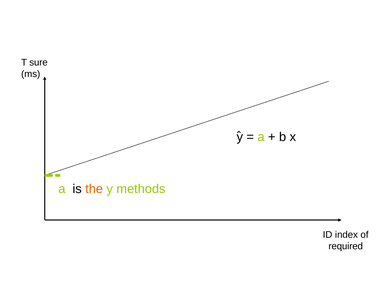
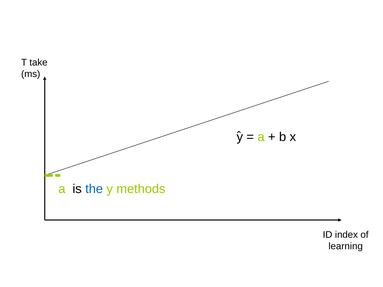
sure: sure -> take
the colour: orange -> blue
required: required -> learning
